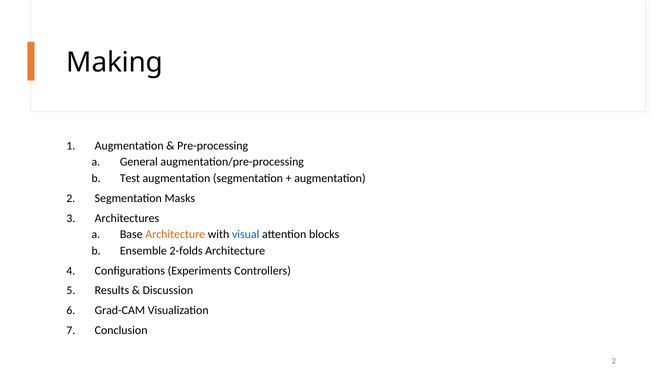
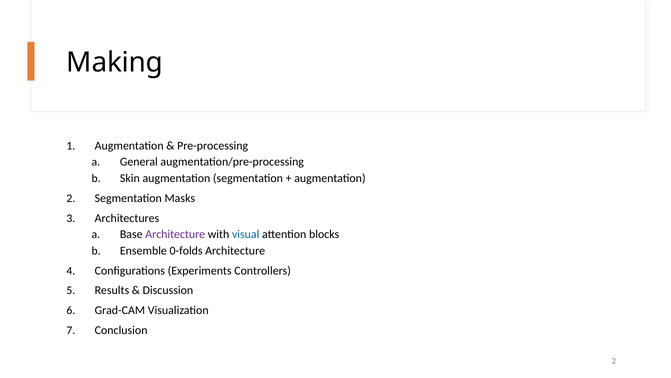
Test: Test -> Skin
Architecture at (175, 234) colour: orange -> purple
2-folds: 2-folds -> 0-folds
